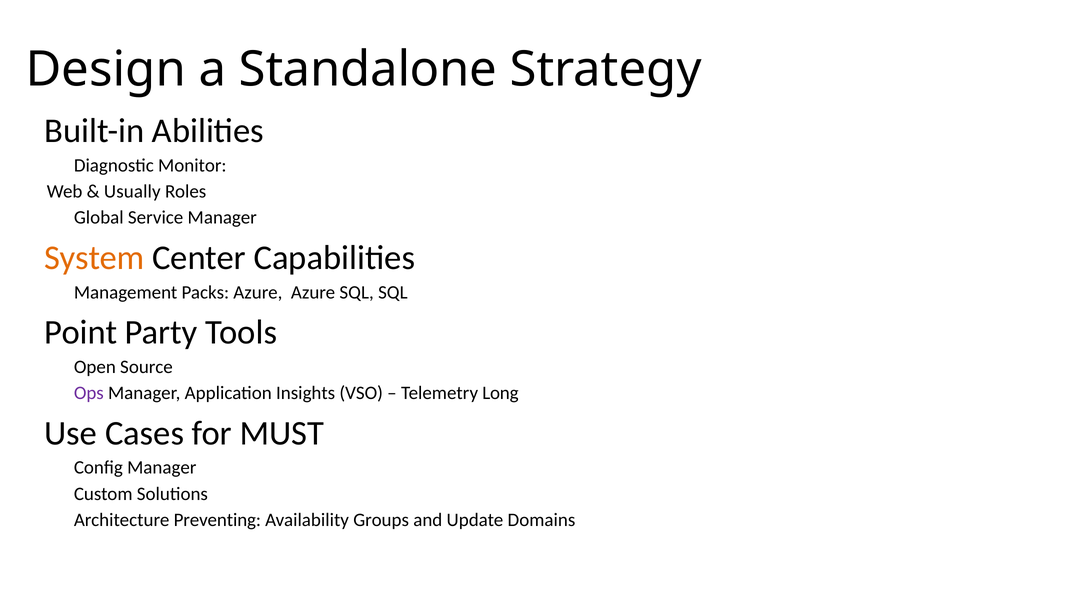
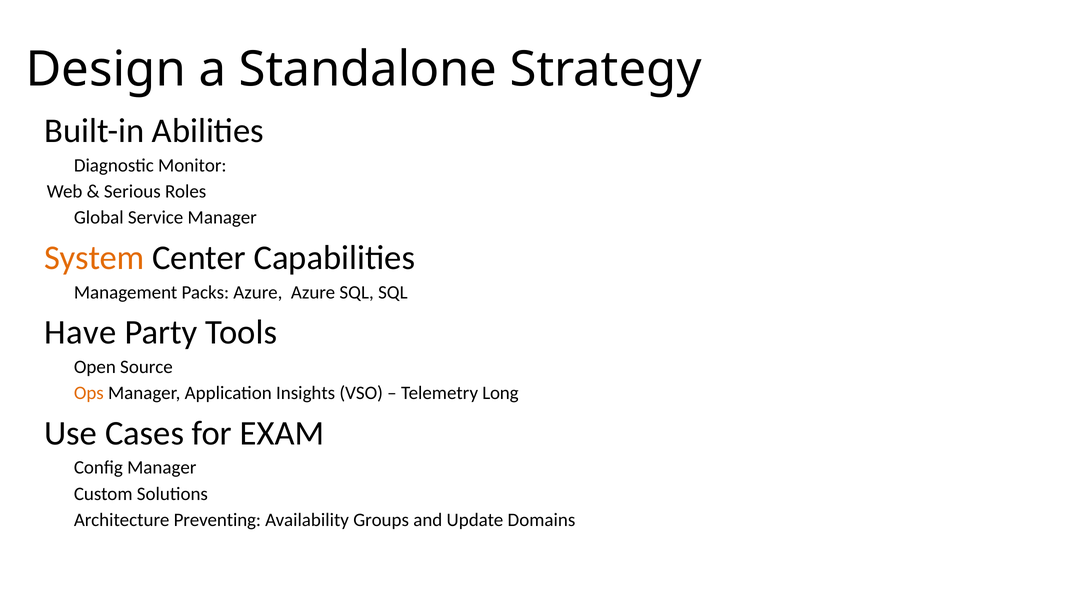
Usually: Usually -> Serious
Point: Point -> Have
Ops colour: purple -> orange
MUST: MUST -> EXAM
